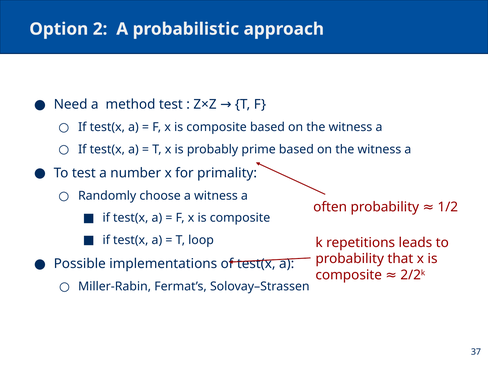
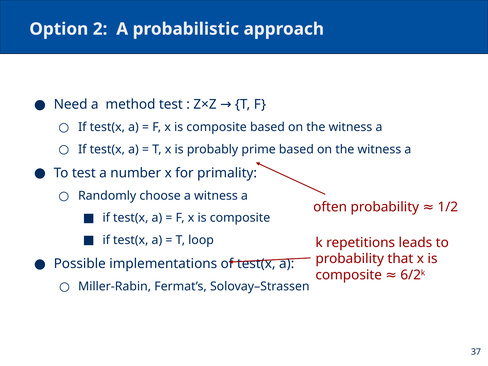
2/2: 2/2 -> 6/2
